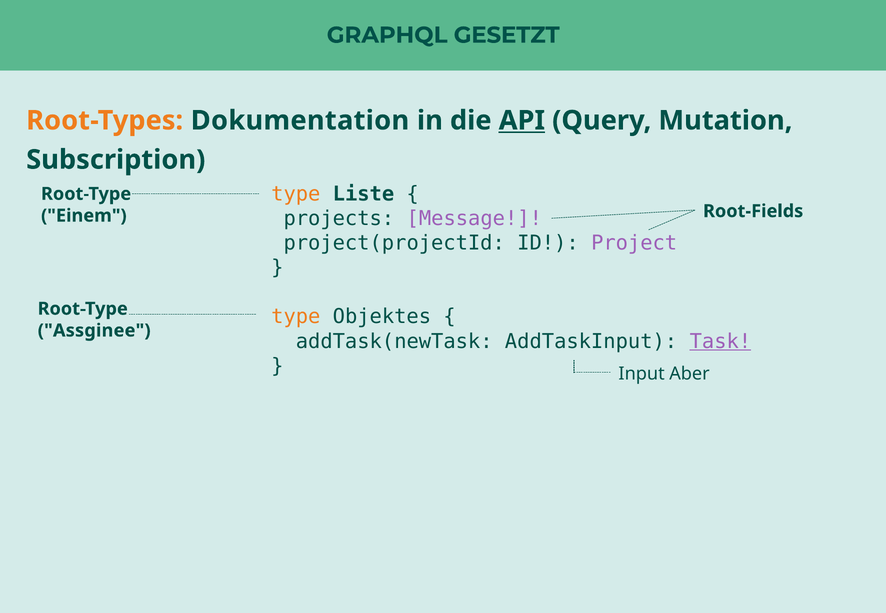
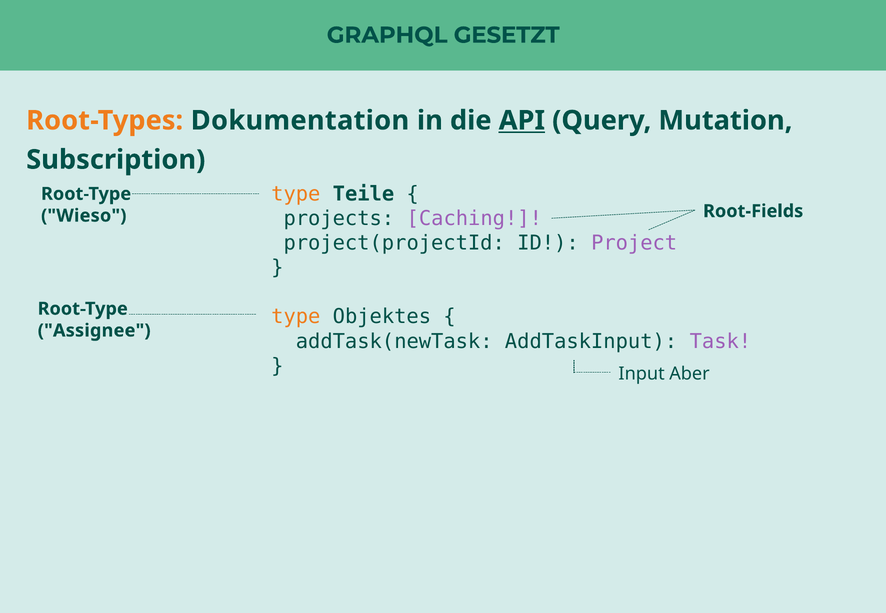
Liste: Liste -> Teile
Message: Message -> Caching
Einem: Einem -> Wieso
Assginee: Assginee -> Assignee
Task underline: present -> none
